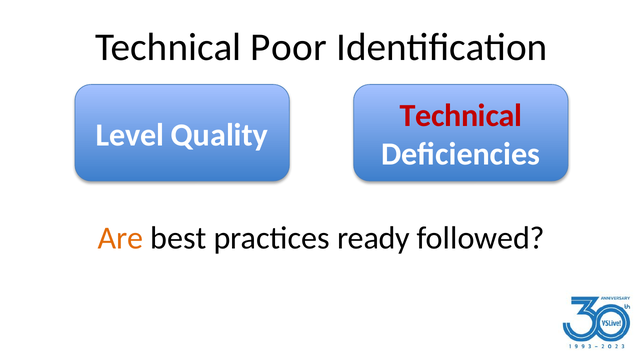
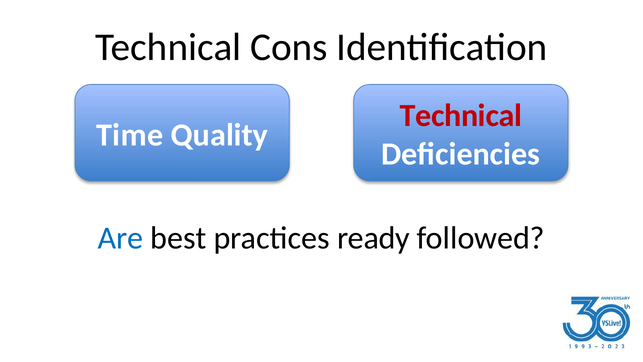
Poor: Poor -> Cons
Level: Level -> Time
Are colour: orange -> blue
